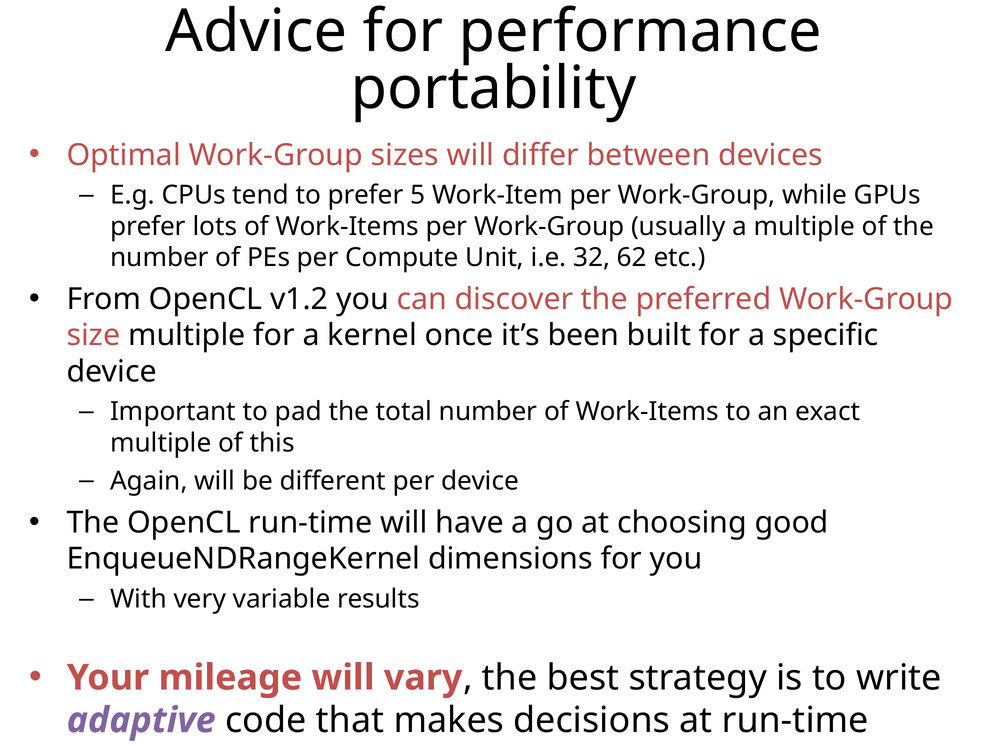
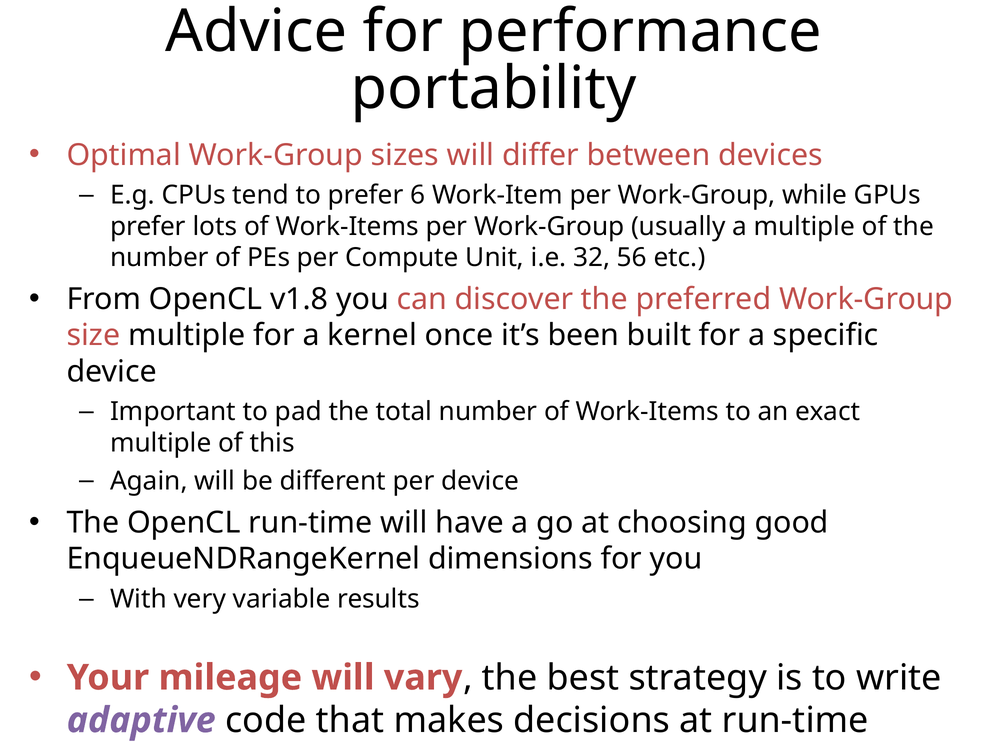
5: 5 -> 6
62: 62 -> 56
v1.2: v1.2 -> v1.8
